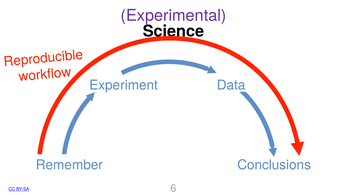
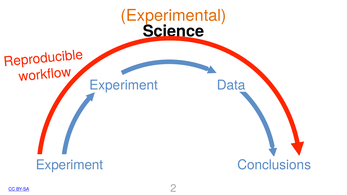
Experimental colour: purple -> orange
Remember at (69, 165): Remember -> Experiment
6: 6 -> 2
